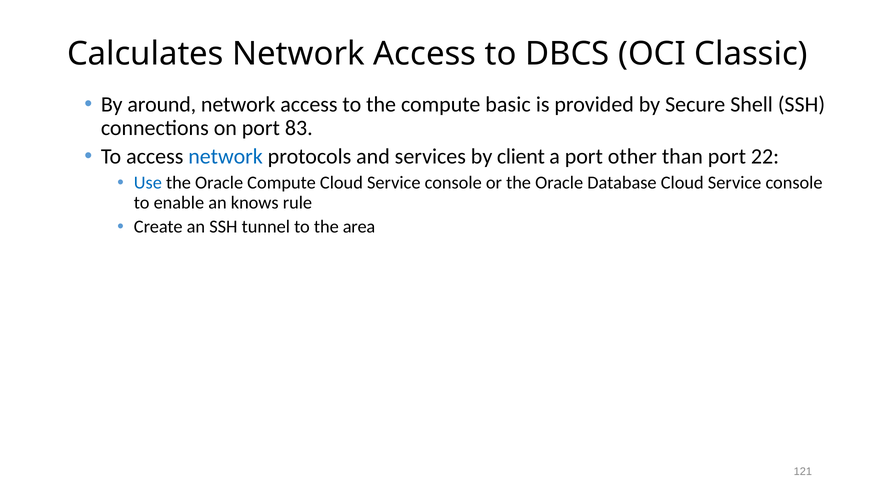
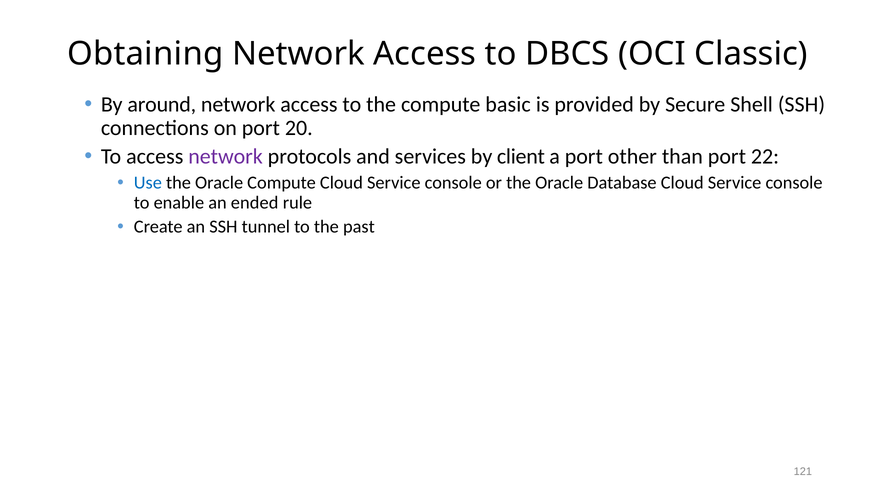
Calculates: Calculates -> Obtaining
83: 83 -> 20
network at (226, 157) colour: blue -> purple
knows: knows -> ended
area: area -> past
